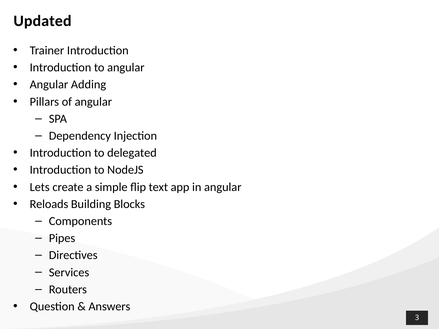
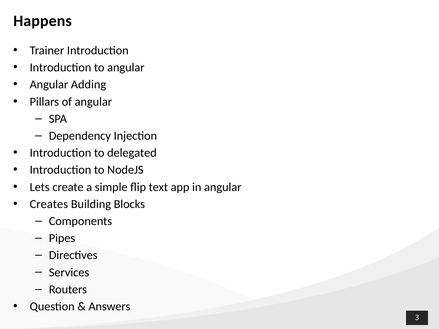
Updated: Updated -> Happens
Reloads: Reloads -> Creates
